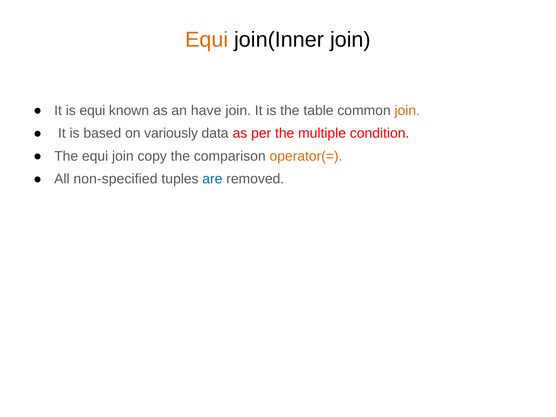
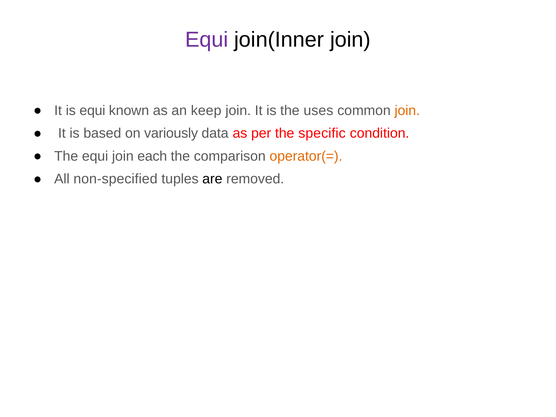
Equi at (207, 40) colour: orange -> purple
have: have -> keep
table: table -> uses
multiple: multiple -> specific
copy: copy -> each
are colour: blue -> black
